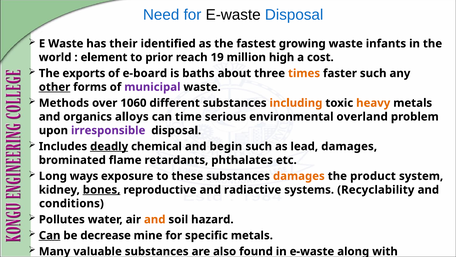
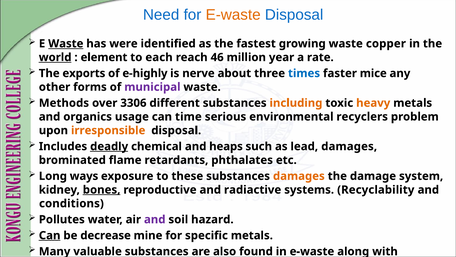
E-waste at (233, 15) colour: black -> orange
Waste at (66, 44) underline: none -> present
their: their -> were
infants: infants -> copper
world underline: none -> present
prior: prior -> each
19: 19 -> 46
high: high -> year
cost: cost -> rate
e-board: e-board -> e-highly
baths: baths -> nerve
times colour: orange -> blue
faster such: such -> mice
other underline: present -> none
1060: 1060 -> 3306
alloys: alloys -> usage
overland: overland -> recyclers
irresponsible colour: purple -> orange
begin: begin -> heaps
product: product -> damage
and at (155, 220) colour: orange -> purple
